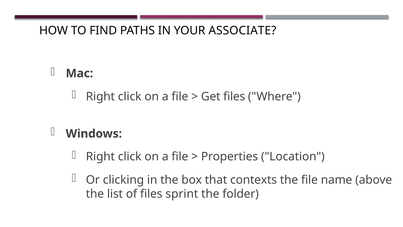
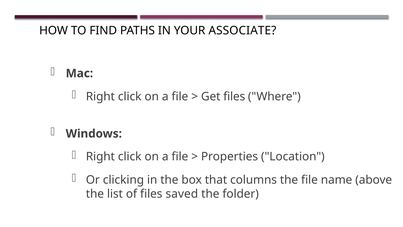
contexts: contexts -> columns
sprint: sprint -> saved
